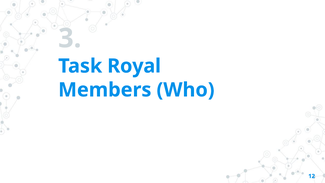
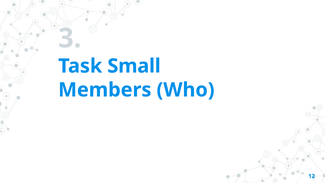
Royal: Royal -> Small
